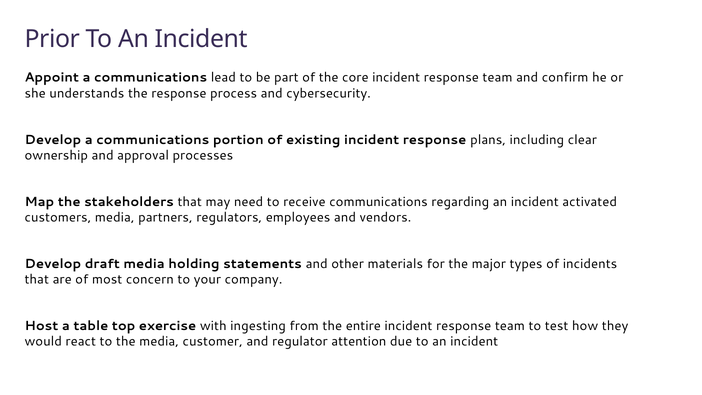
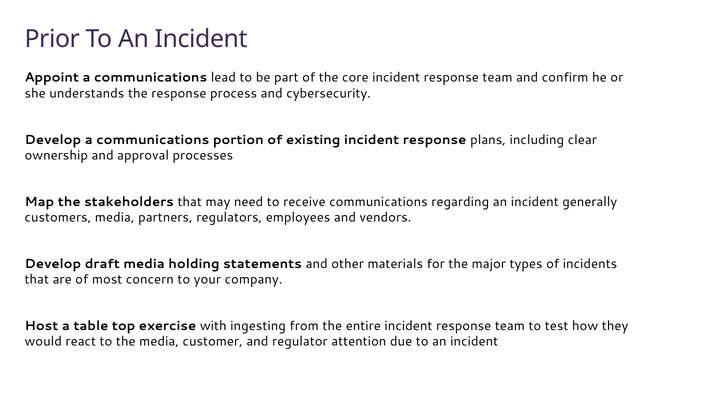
activated: activated -> generally
